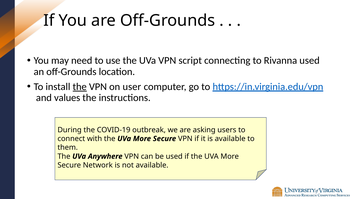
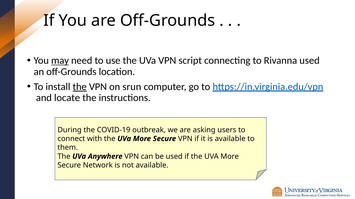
may underline: none -> present
user: user -> srun
values: values -> locate
